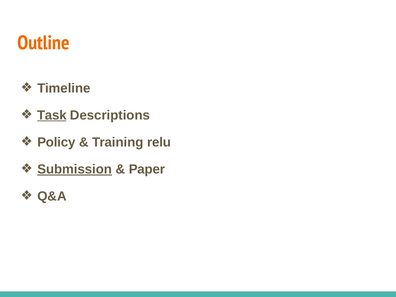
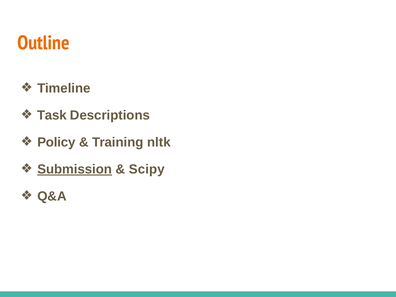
Task underline: present -> none
relu: relu -> nltk
Paper: Paper -> Scipy
